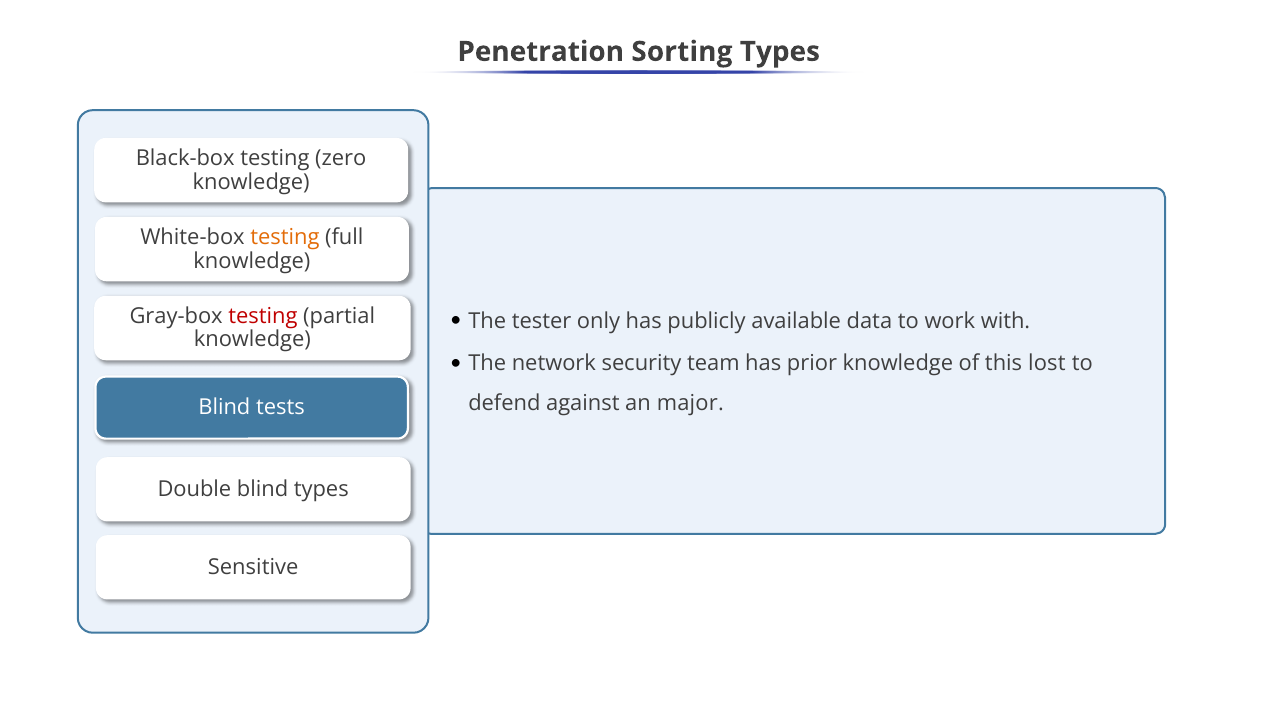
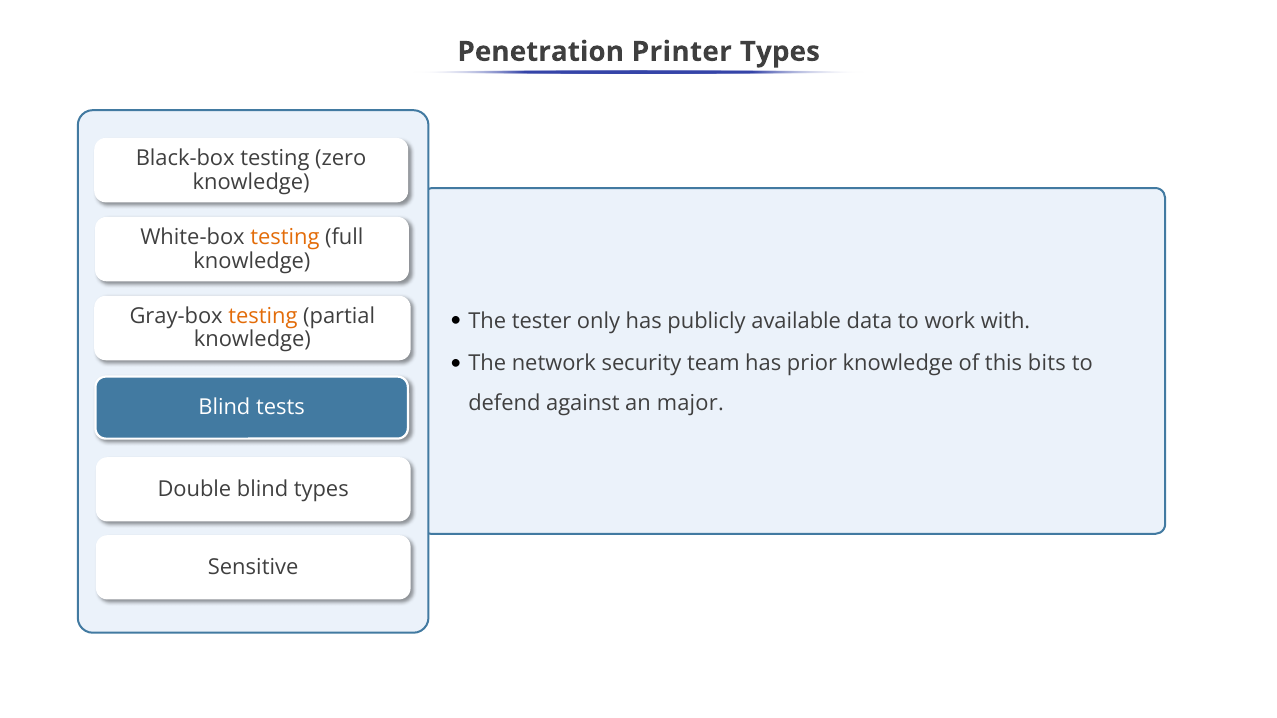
Sorting: Sorting -> Printer
testing at (263, 316) colour: red -> orange
lost: lost -> bits
